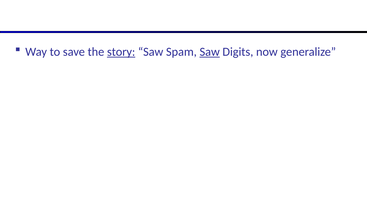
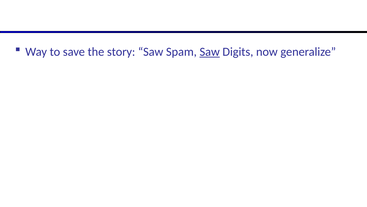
story underline: present -> none
